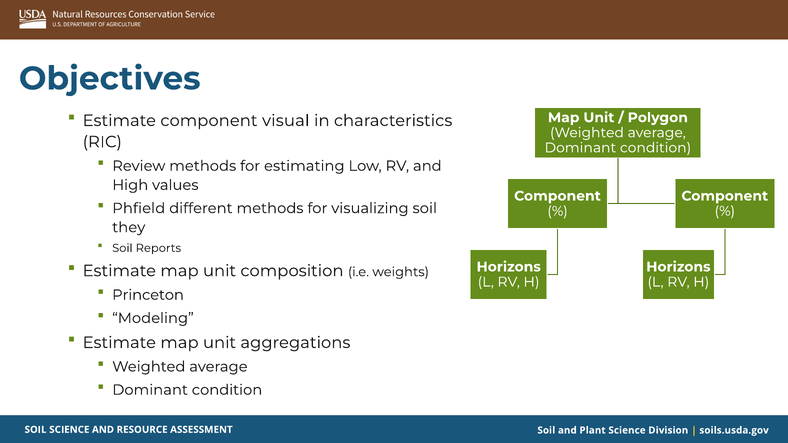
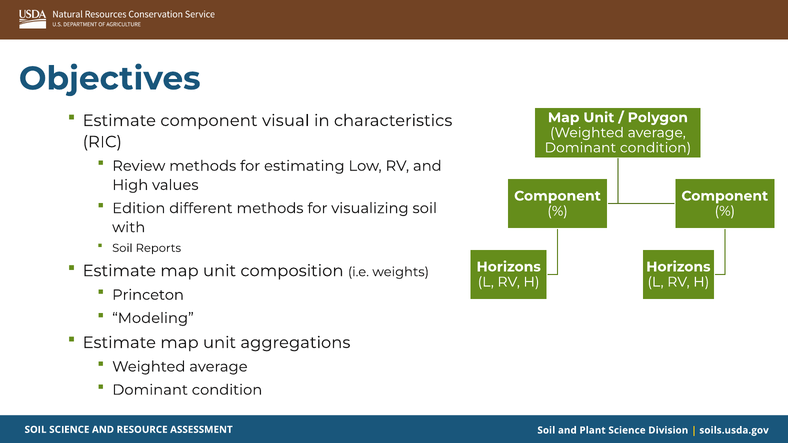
Phfield: Phfield -> Edition
they: they -> with
